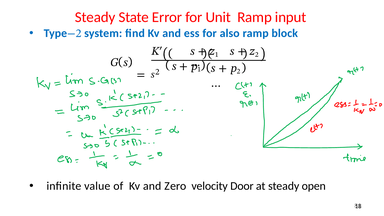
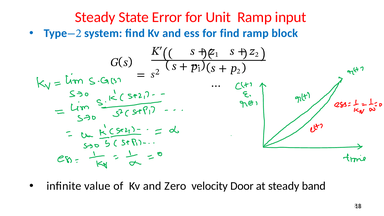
for also: also -> find
open: open -> band
